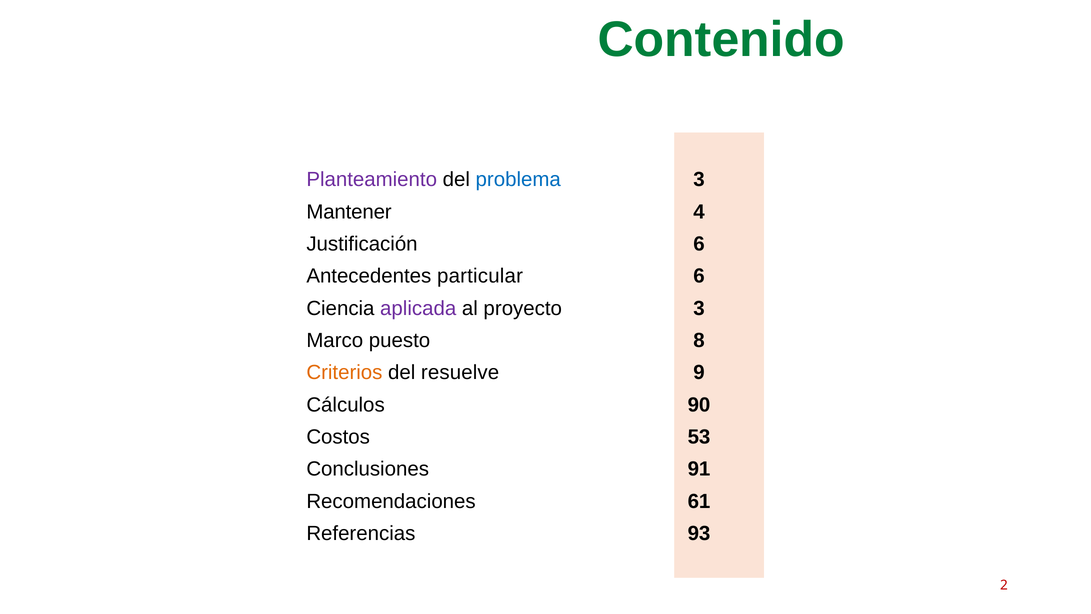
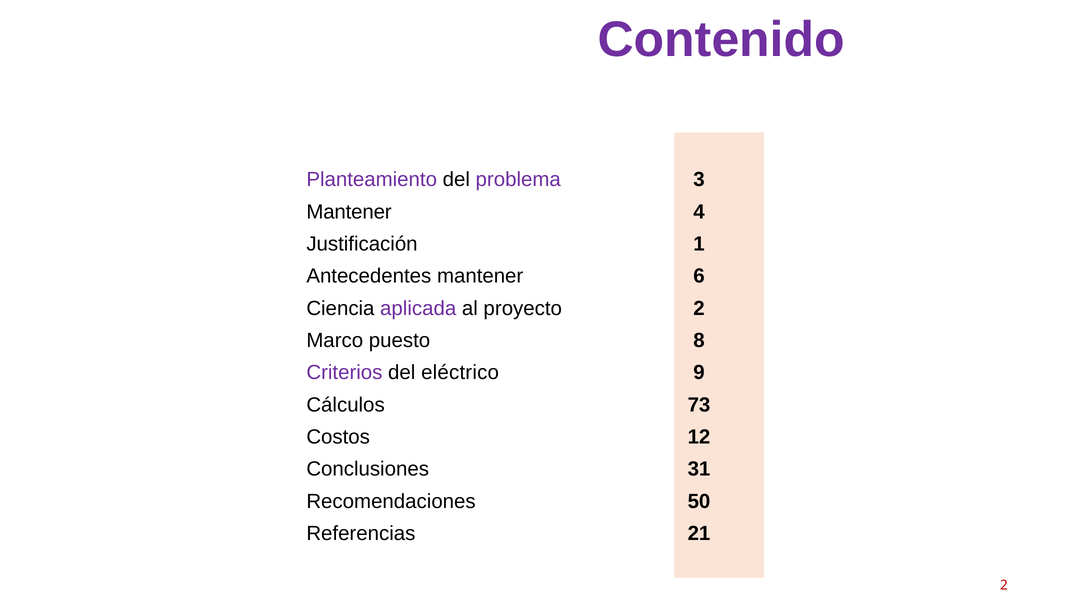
Contenido colour: green -> purple
problema colour: blue -> purple
Justificación 6: 6 -> 1
Antecedentes particular: particular -> mantener
proyecto 3: 3 -> 2
Criterios colour: orange -> purple
resuelve: resuelve -> eléctrico
90: 90 -> 73
53: 53 -> 12
91: 91 -> 31
61: 61 -> 50
93: 93 -> 21
